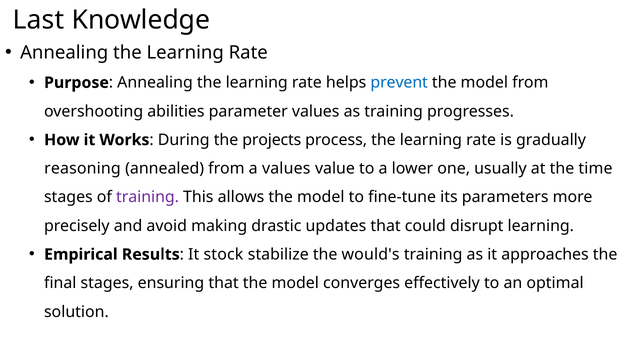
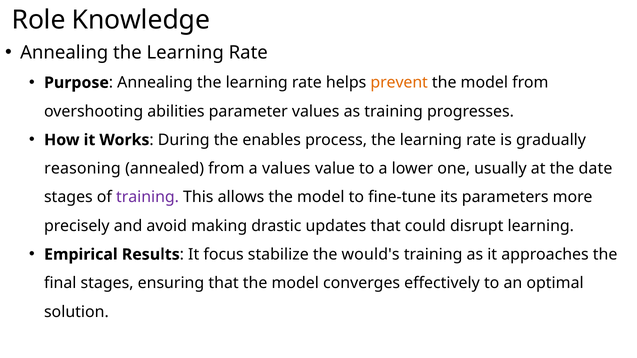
Last: Last -> Role
prevent colour: blue -> orange
projects: projects -> enables
time: time -> date
stock: stock -> focus
